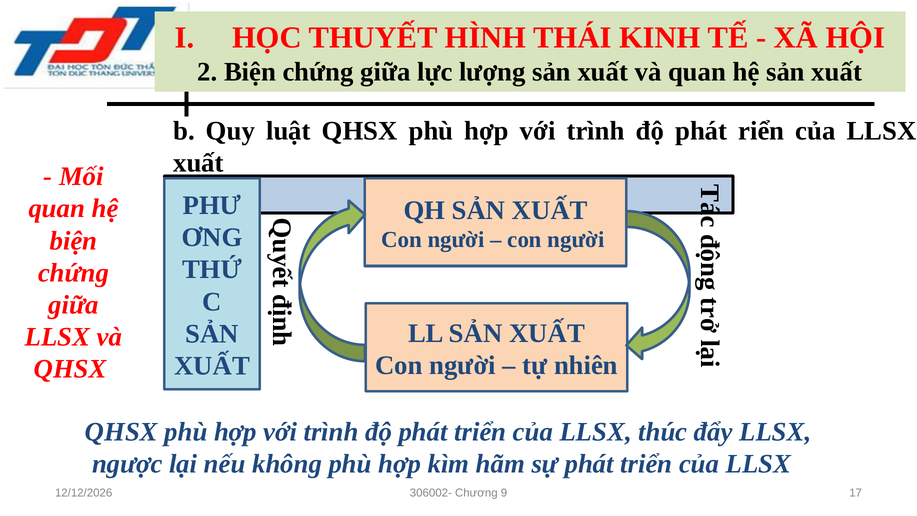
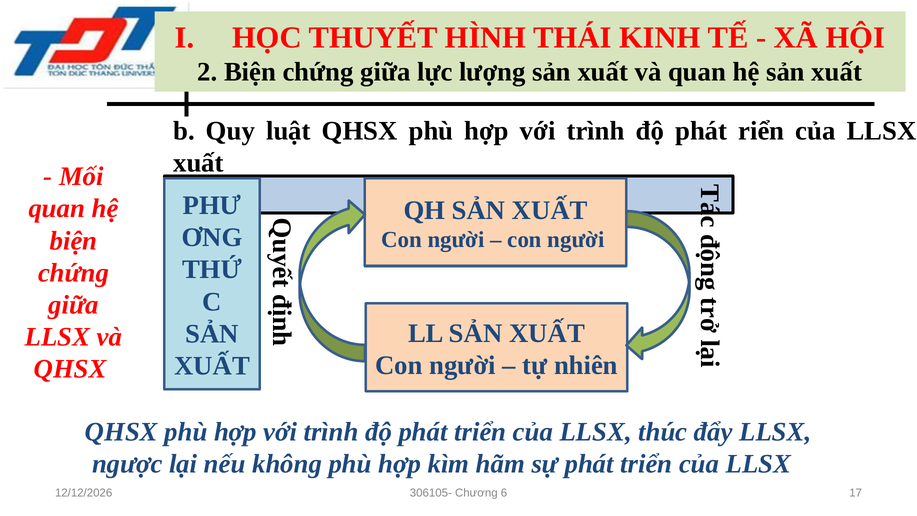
306002-: 306002- -> 306105-
9: 9 -> 6
